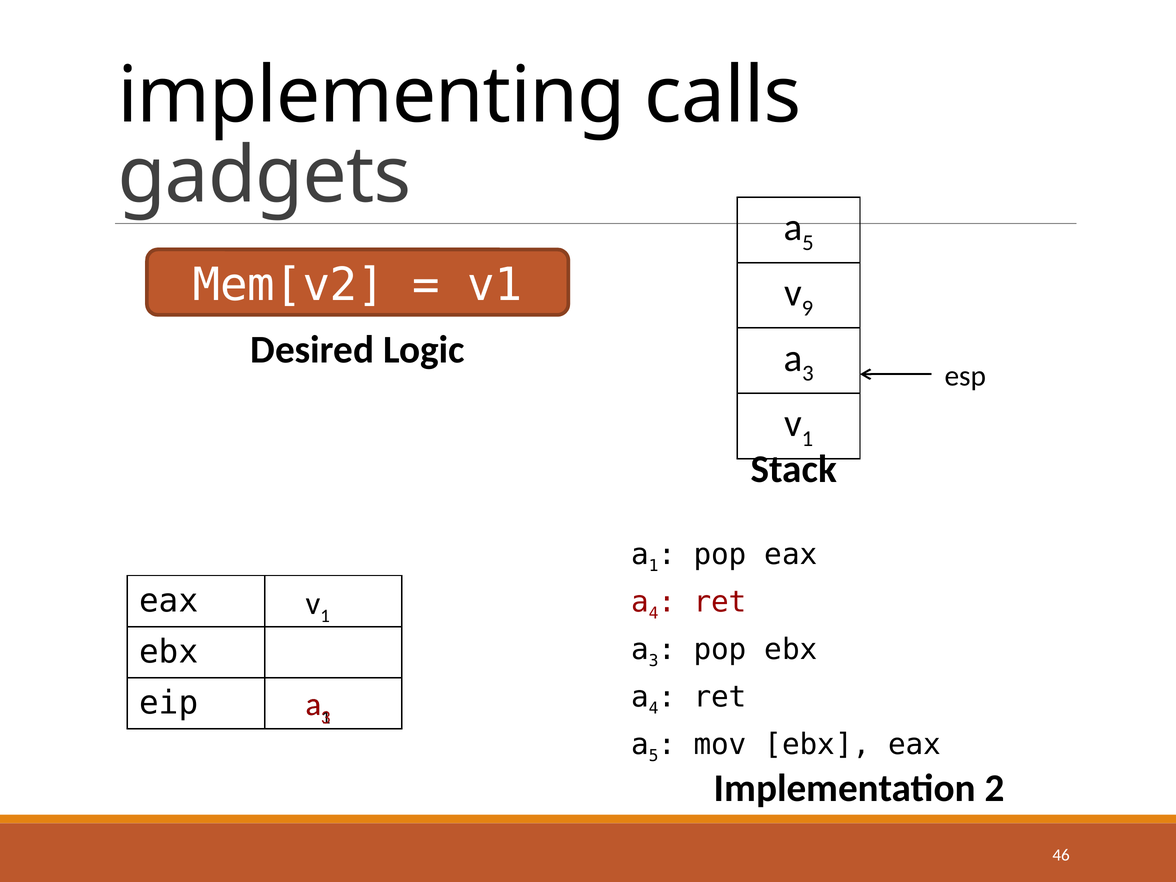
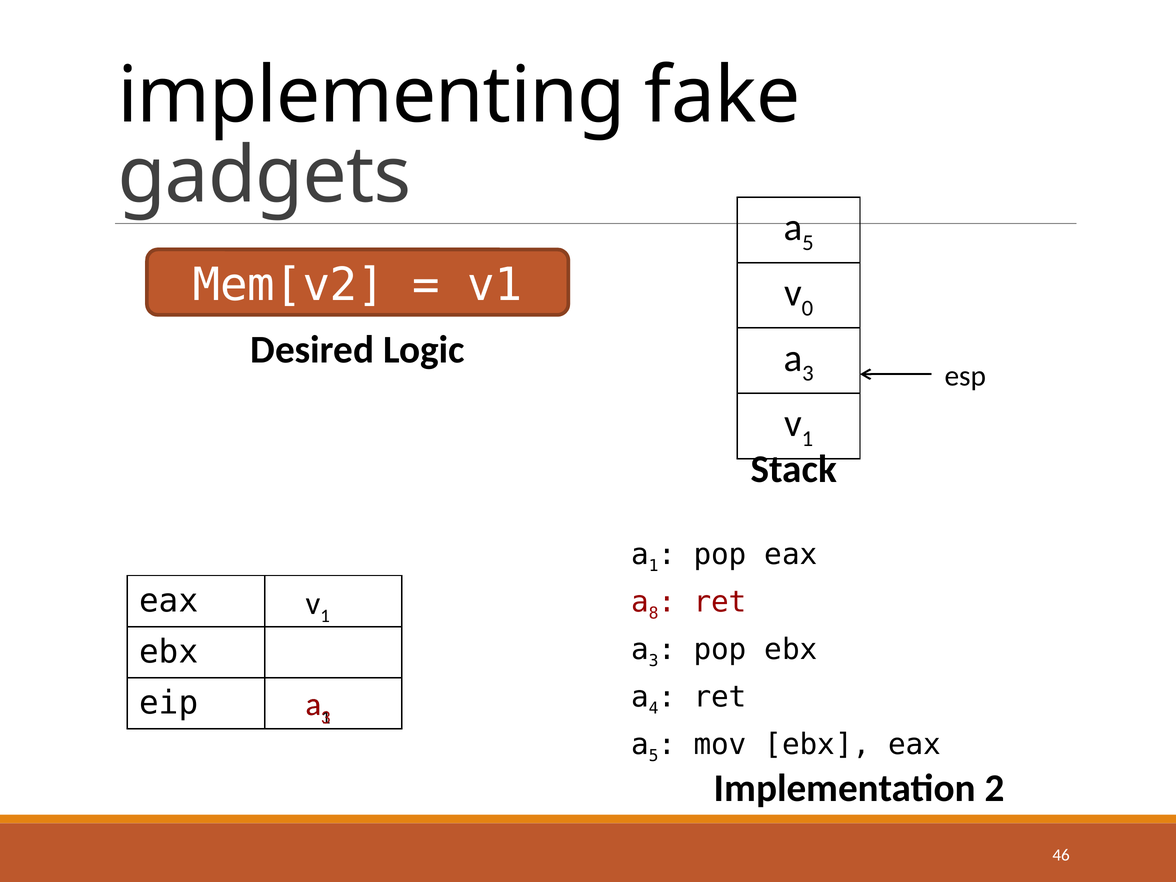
calls: calls -> fake
9: 9 -> 0
4 at (654, 614): 4 -> 8
